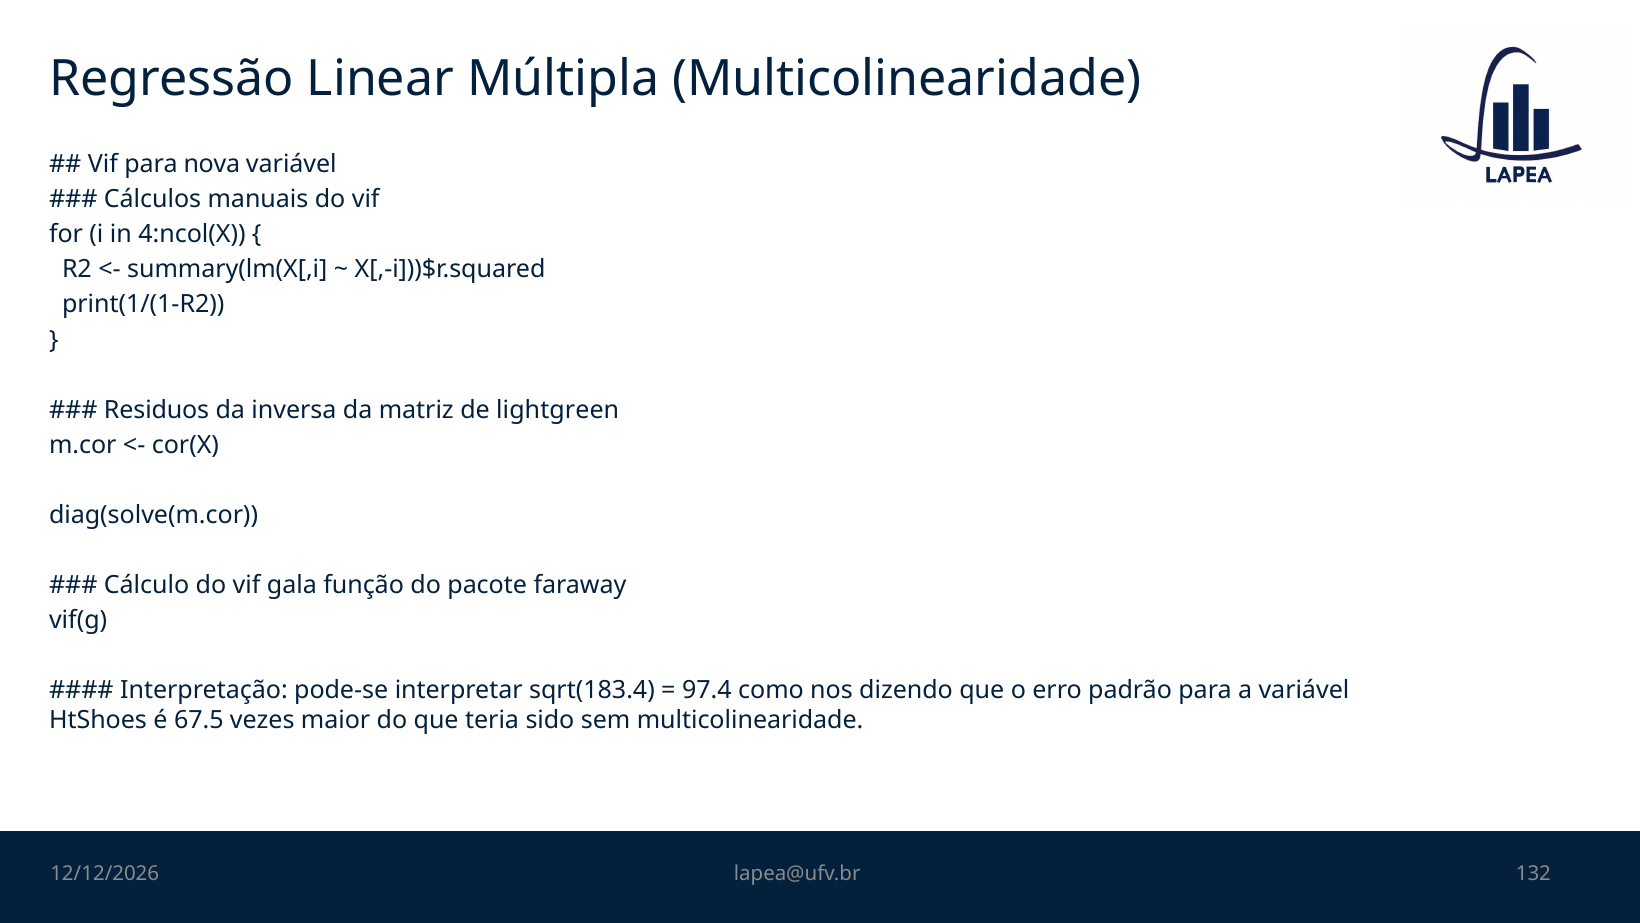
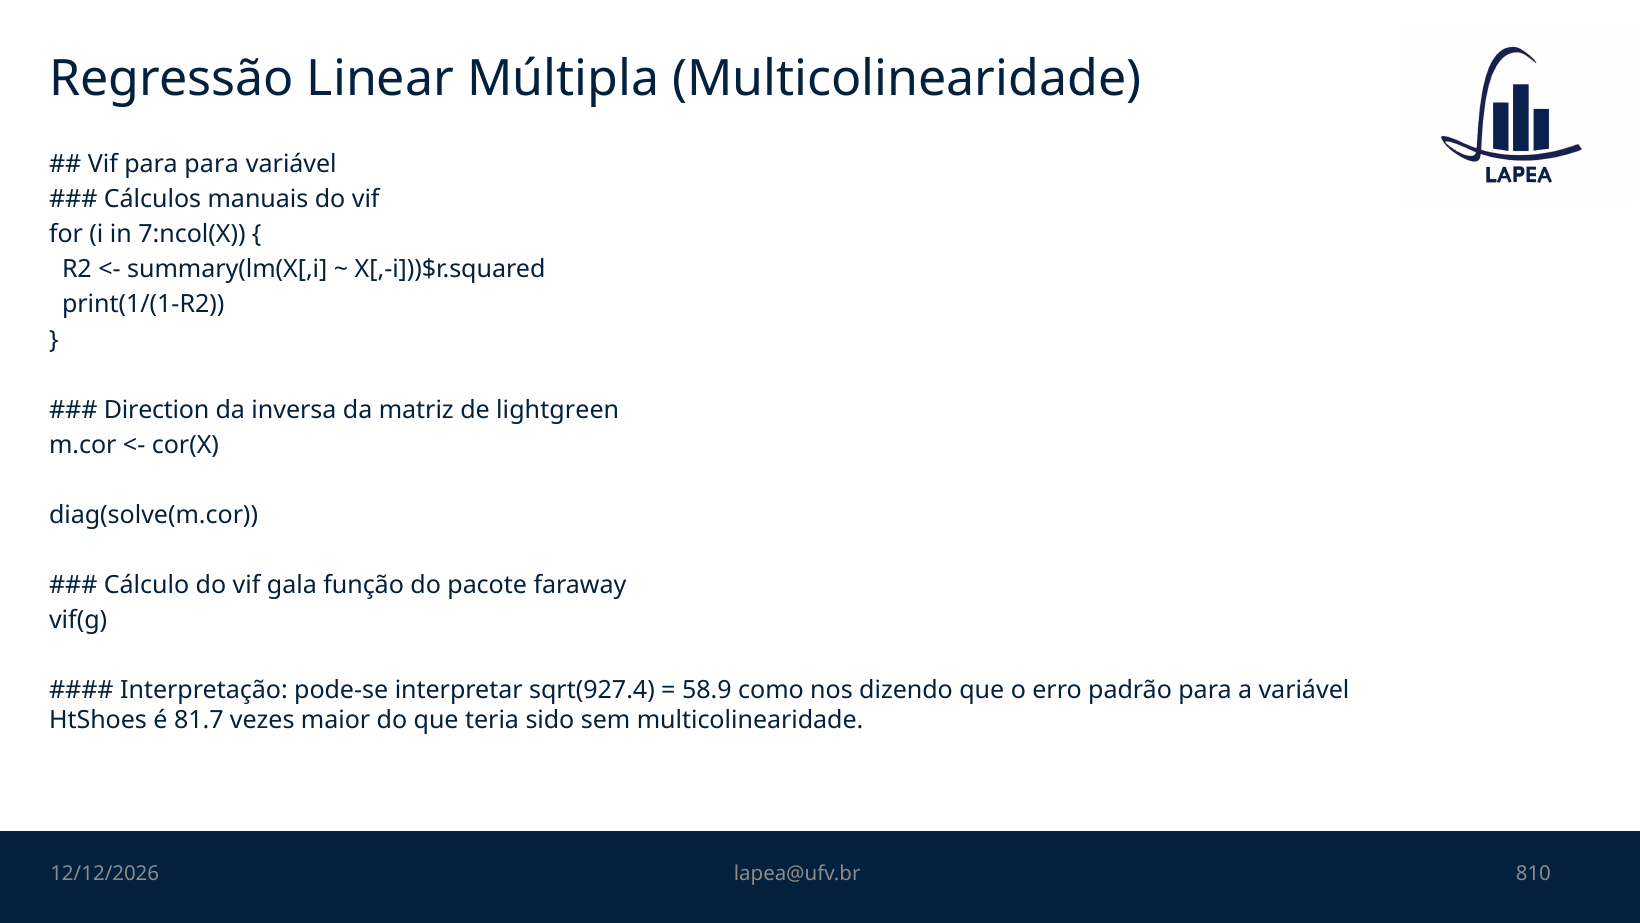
para nova: nova -> para
4:ncol(X: 4:ncol(X -> 7:ncol(X
Residuos: Residuos -> Direction
sqrt(183.4: sqrt(183.4 -> sqrt(927.4
97.4: 97.4 -> 58.9
67.5: 67.5 -> 81.7
132: 132 -> 810
